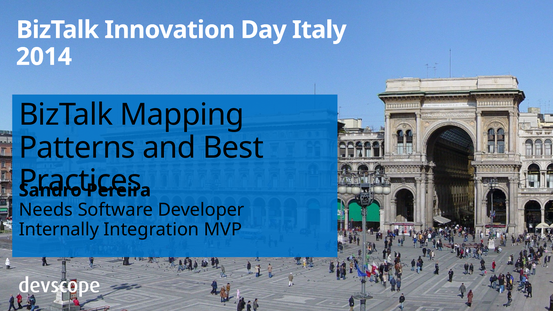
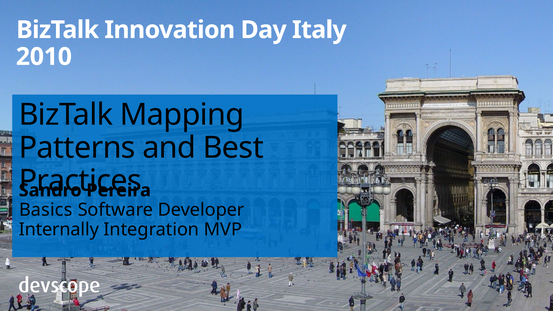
2014: 2014 -> 2010
Needs: Needs -> Basics
